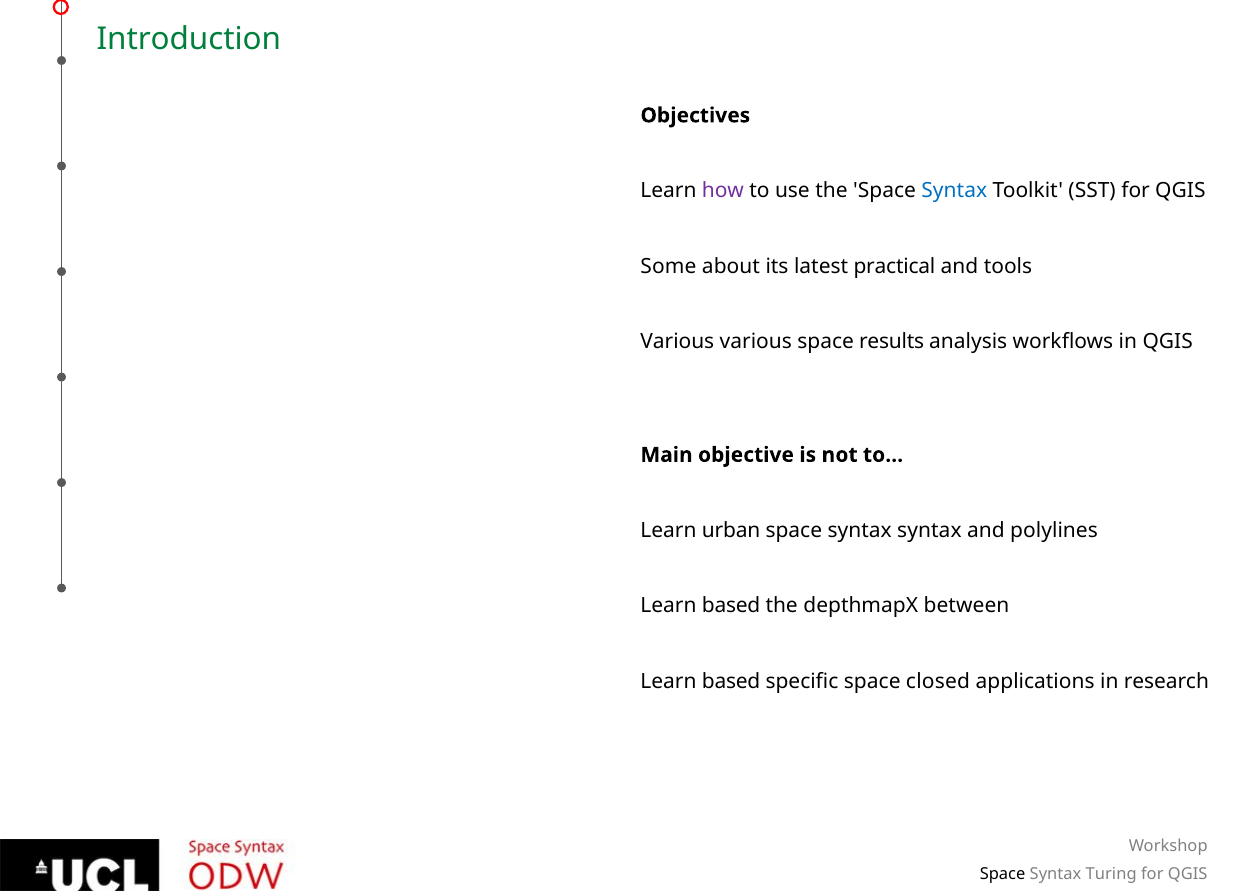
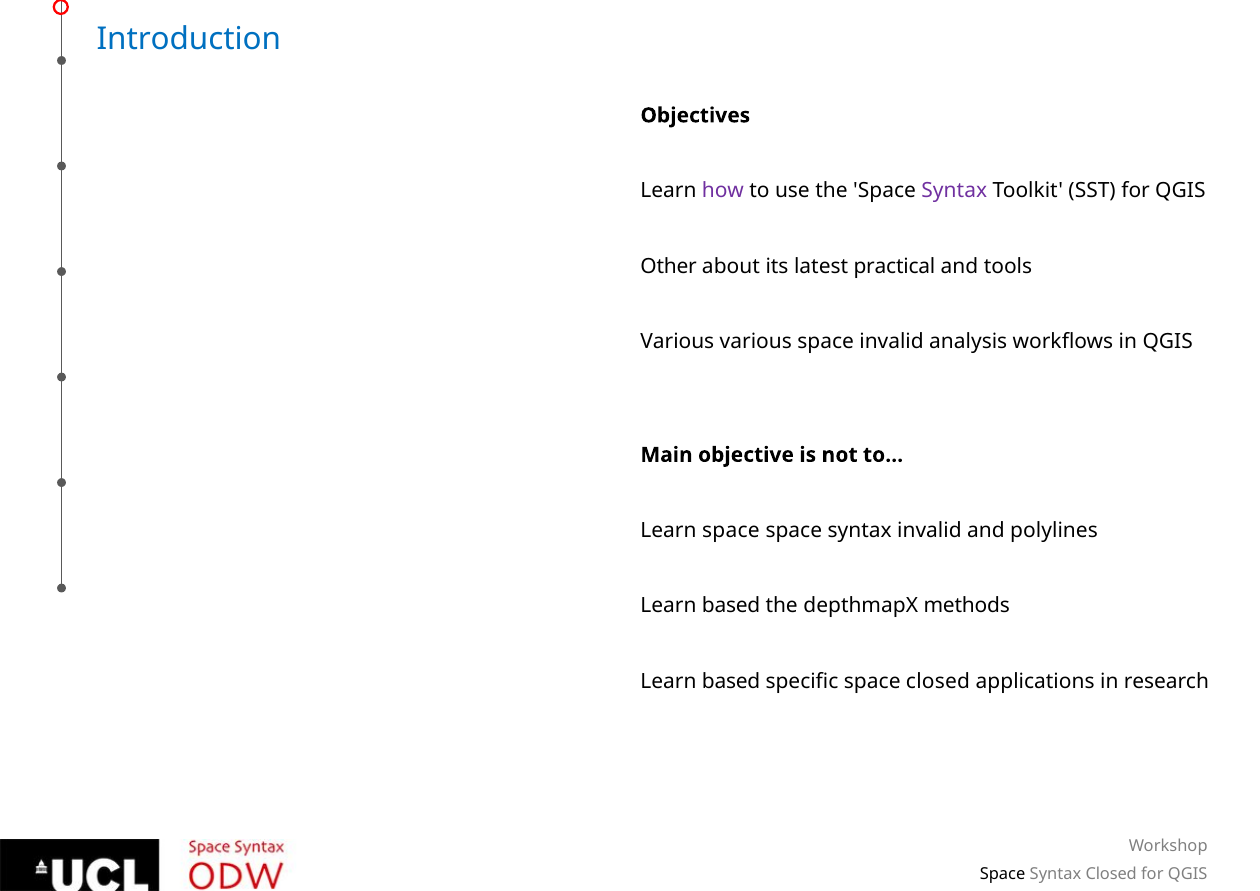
Introduction colour: green -> blue
Syntax at (954, 191) colour: blue -> purple
Some: Some -> Other
space results: results -> invalid
Learn urban: urban -> space
syntax syntax: syntax -> invalid
between: between -> methods
Syntax Turing: Turing -> Closed
